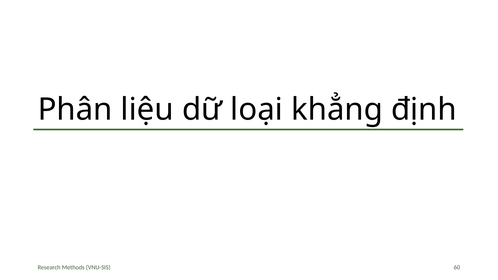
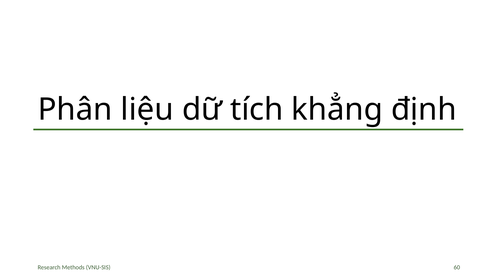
loại: loại -> tích
